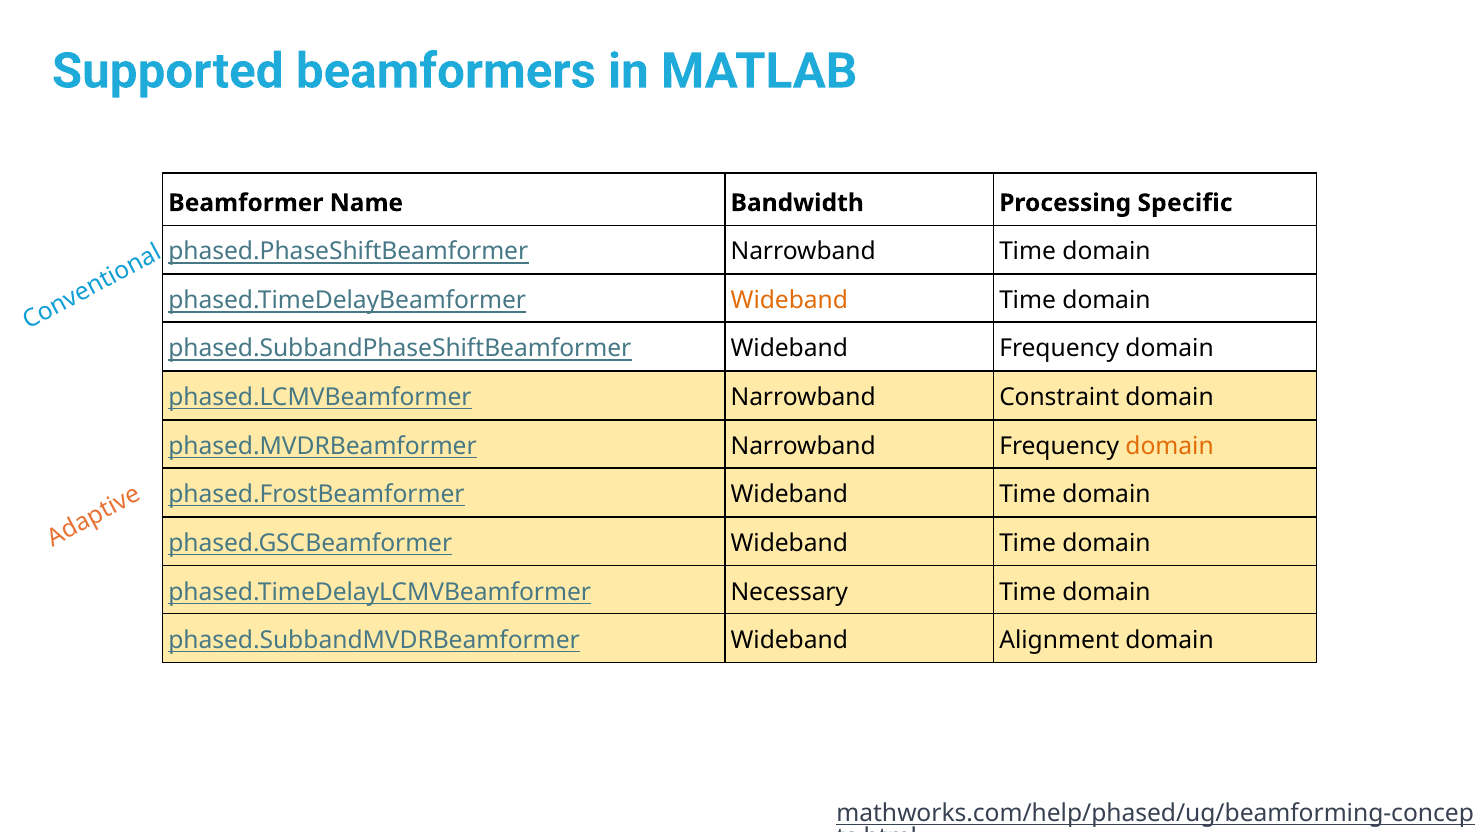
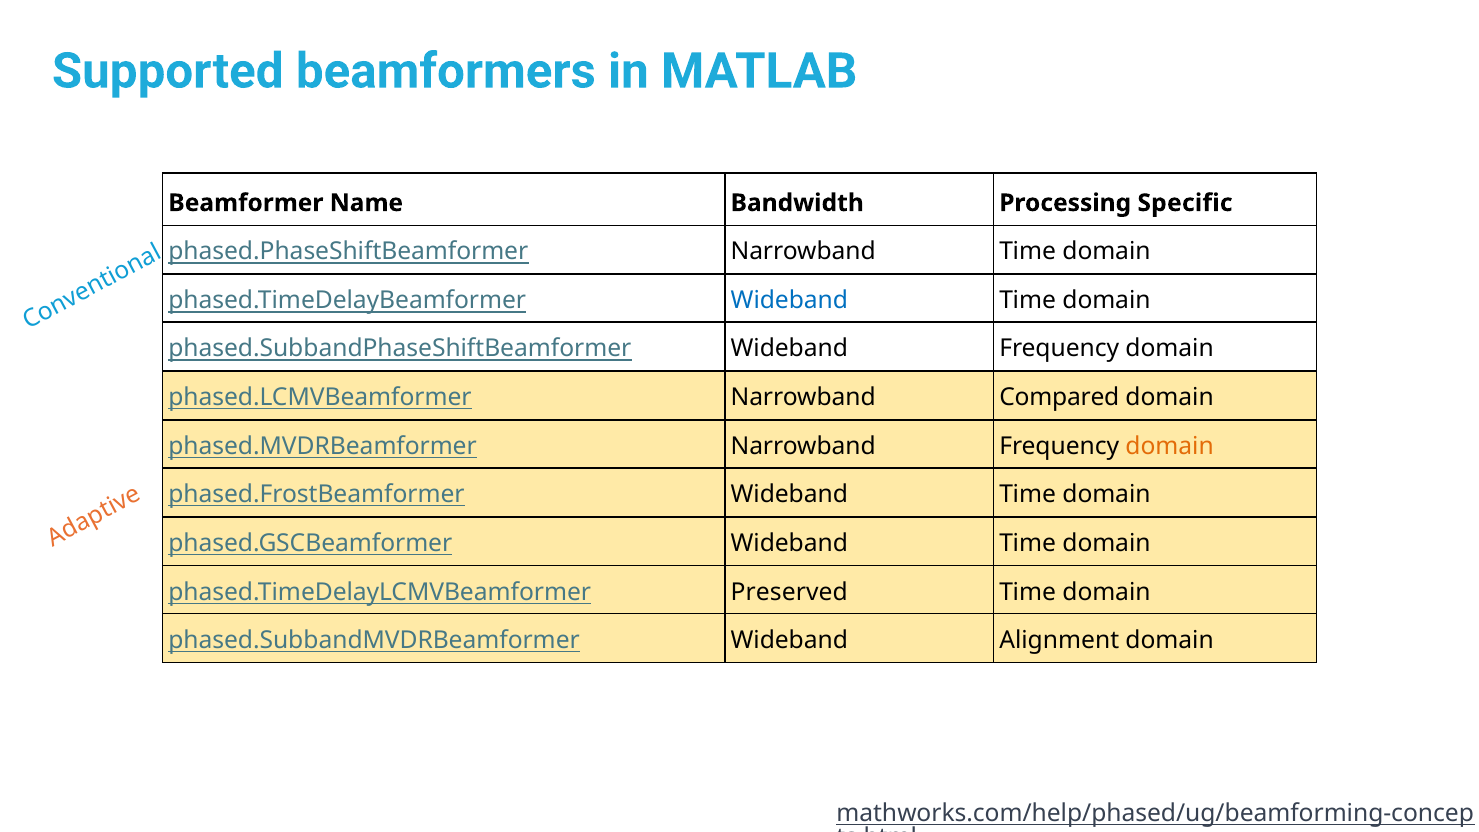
Wideband at (789, 301) colour: orange -> blue
Constraint: Constraint -> Compared
Necessary: Necessary -> Preserved
